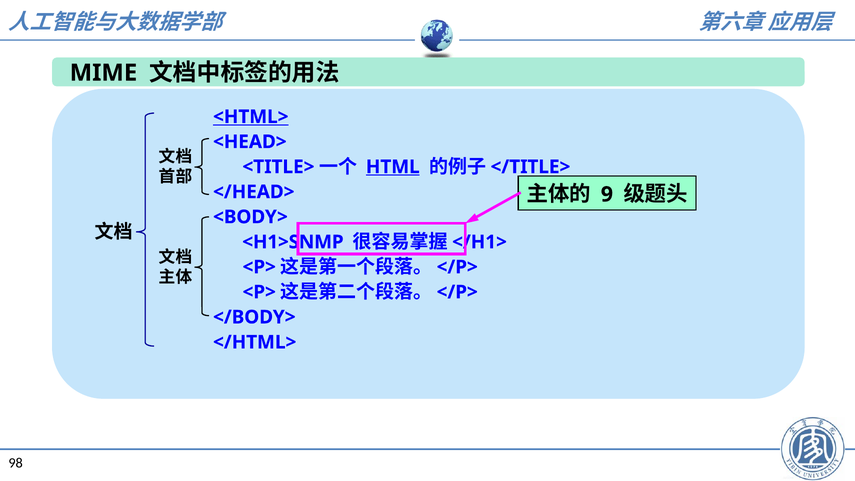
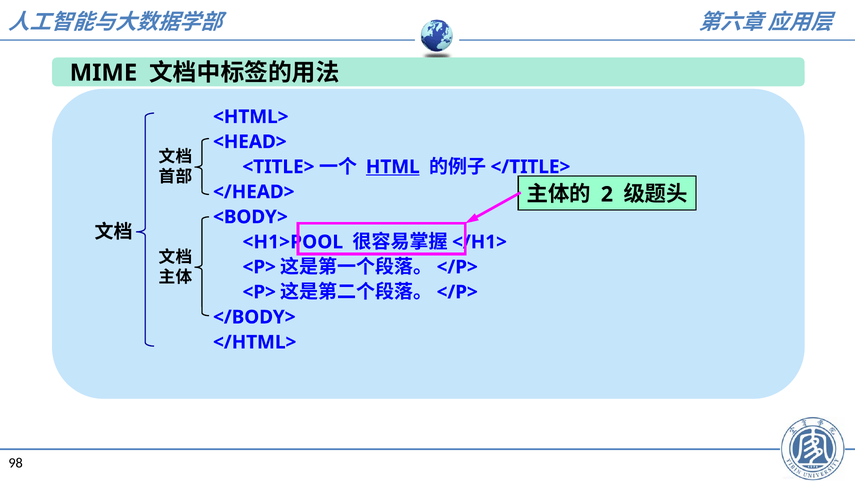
<HTML> underline: present -> none
9: 9 -> 2
<H1>SNMP: <H1>SNMP -> <H1>POOL
